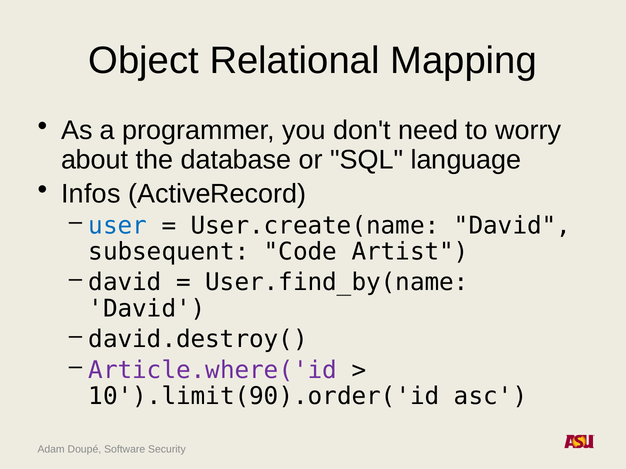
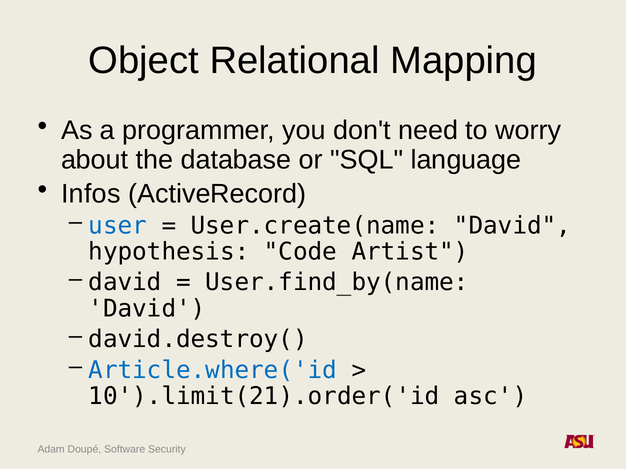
subsequent: subsequent -> hypothesis
Article.where('id colour: purple -> blue
10').limit(90).order('id: 10').limit(90).order('id -> 10').limit(21).order('id
